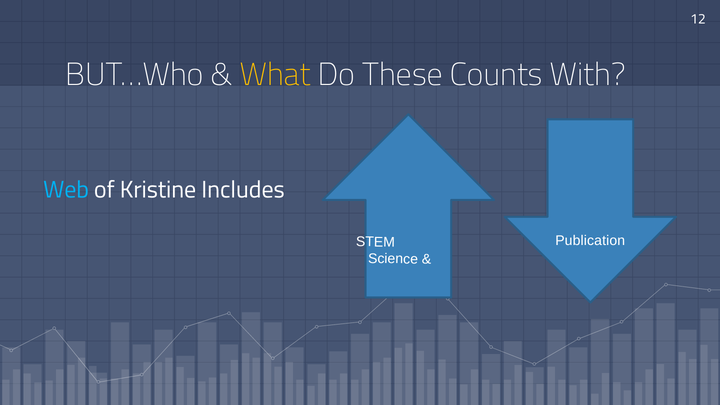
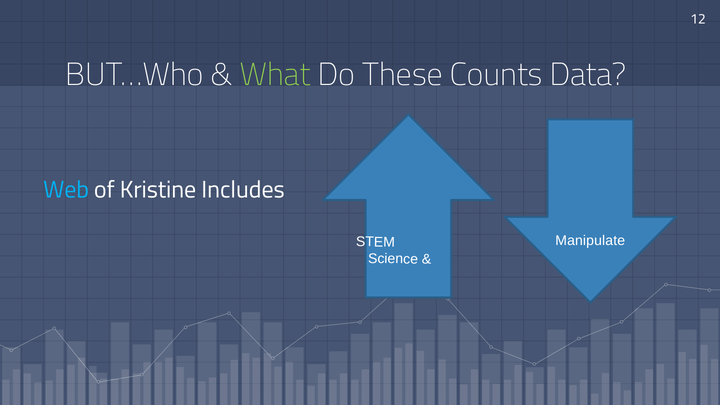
What colour: yellow -> light green
With: With -> Data
Publication: Publication -> Manipulate
